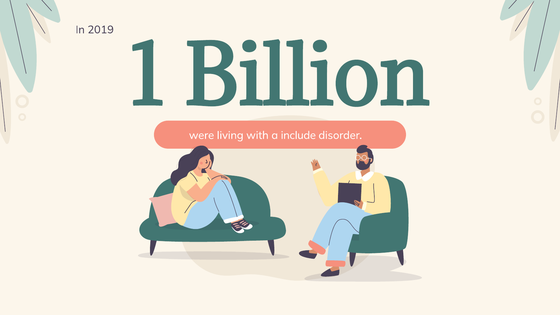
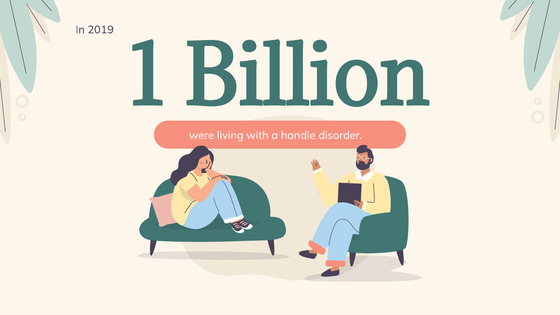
include: include -> handle
